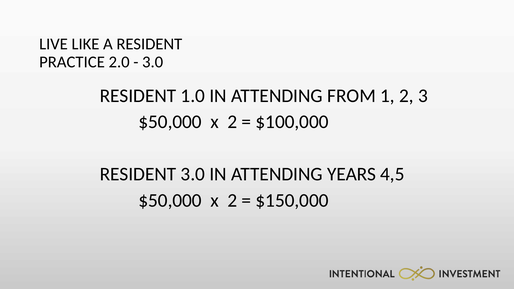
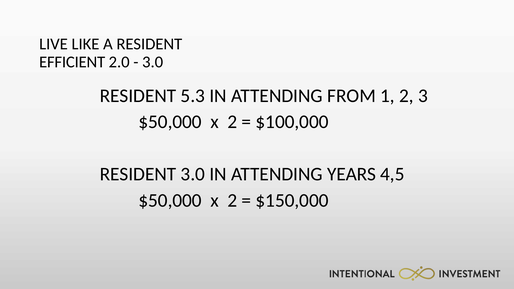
PRACTICE: PRACTICE -> EFFICIENT
1.0: 1.0 -> 5.3
